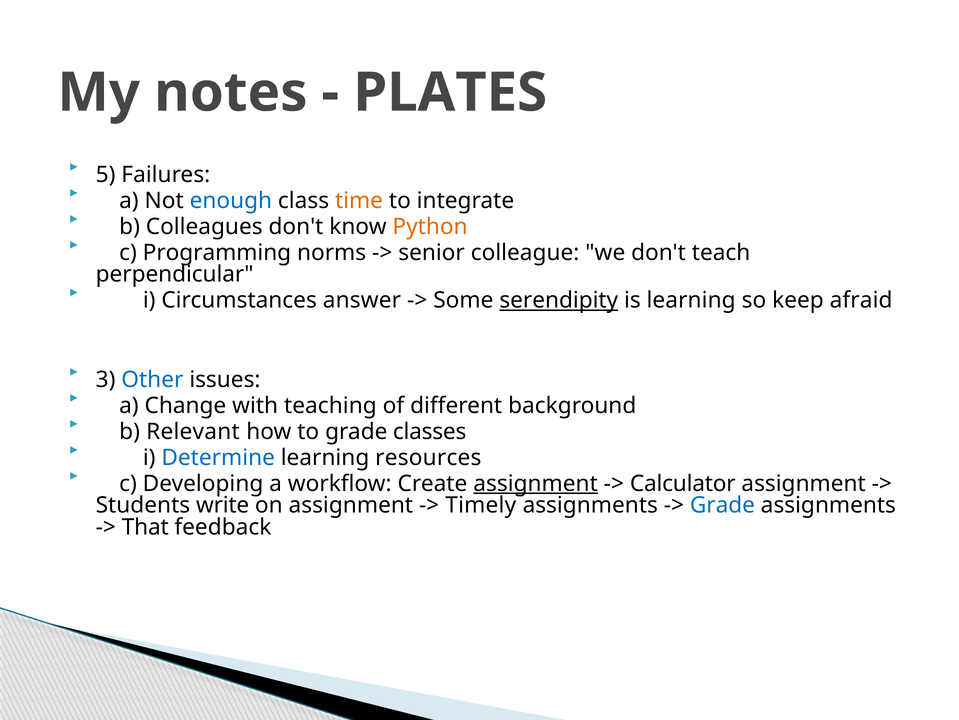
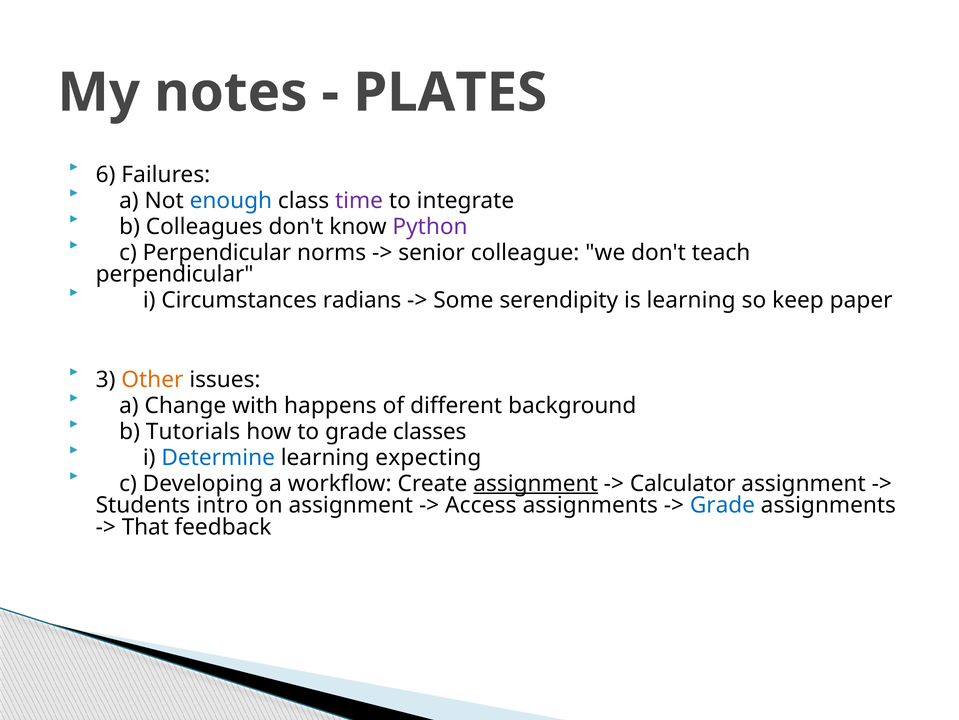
5: 5 -> 6
time colour: orange -> purple
Python colour: orange -> purple
c Programming: Programming -> Perpendicular
answer: answer -> radians
serendipity underline: present -> none
afraid: afraid -> paper
Other colour: blue -> orange
teaching: teaching -> happens
Relevant: Relevant -> Tutorials
resources: resources -> expecting
write: write -> intro
Timely: Timely -> Access
